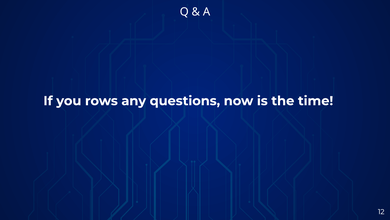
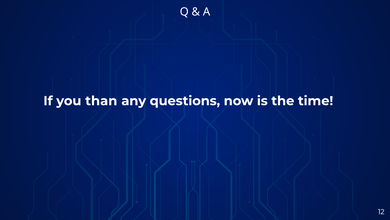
rows: rows -> than
